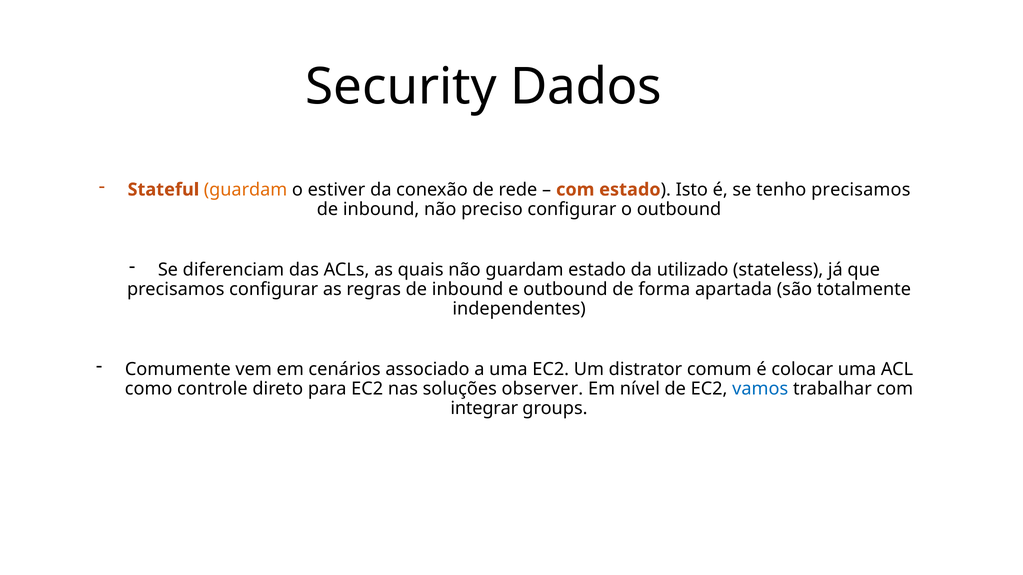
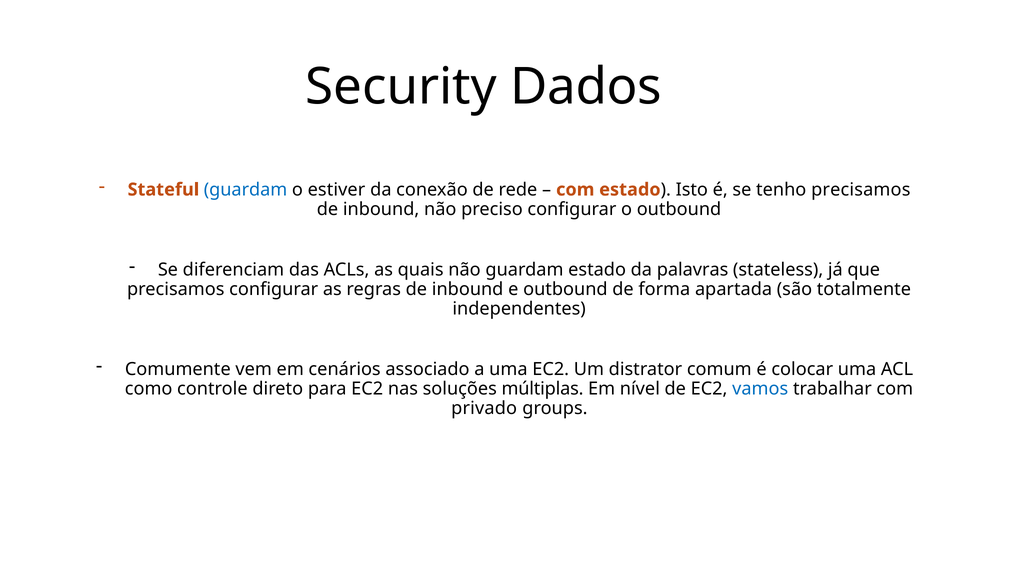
guardam at (246, 190) colour: orange -> blue
utilizado: utilizado -> palavras
observer: observer -> múltiplas
integrar: integrar -> privado
